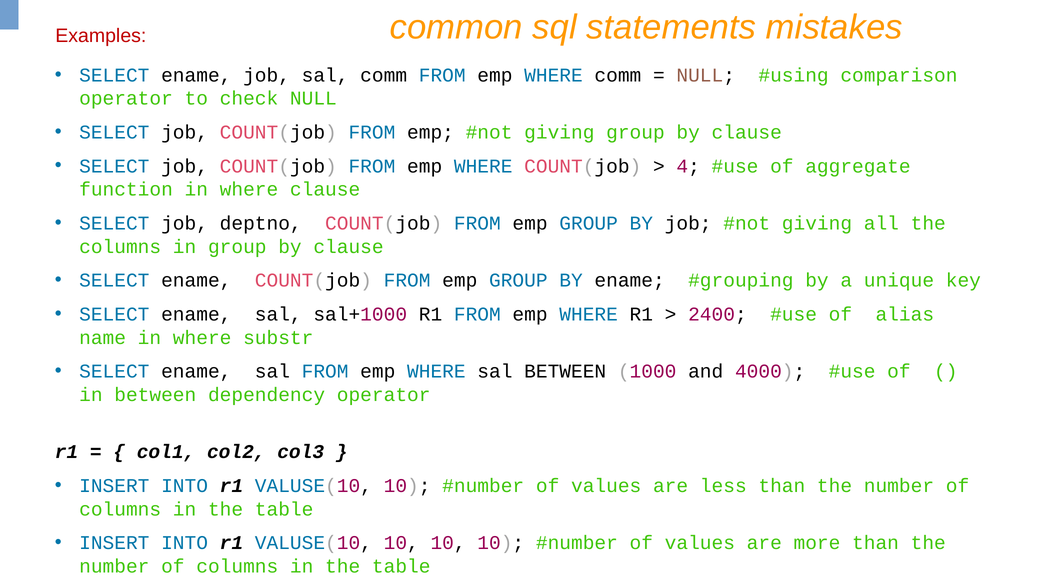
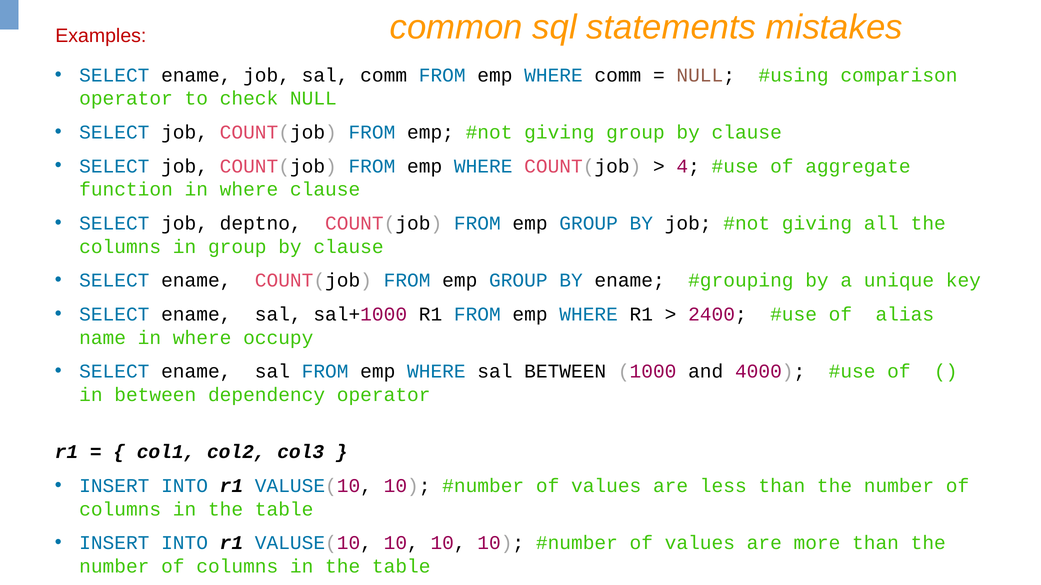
substr: substr -> occupy
